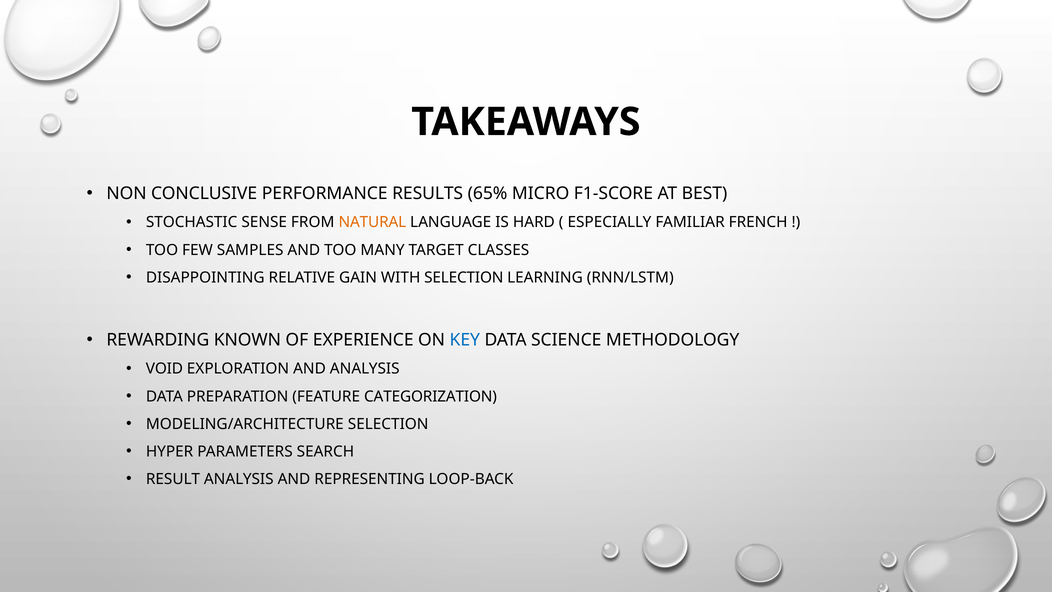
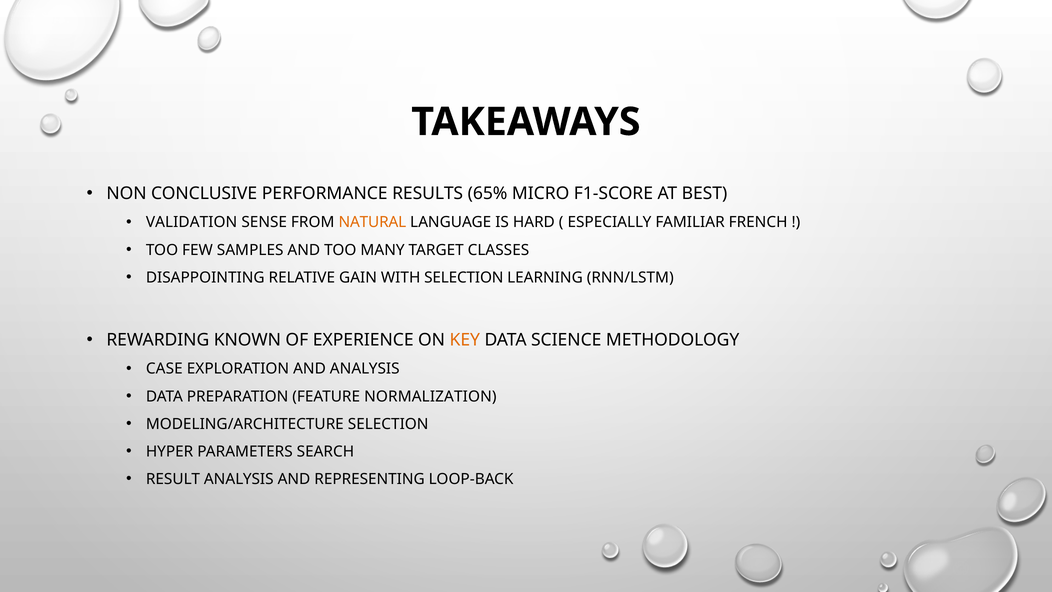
STOCHASTIC: STOCHASTIC -> VALIDATION
KEY colour: blue -> orange
VOID: VOID -> CASE
CATEGORIZATION: CATEGORIZATION -> NORMALIZATION
